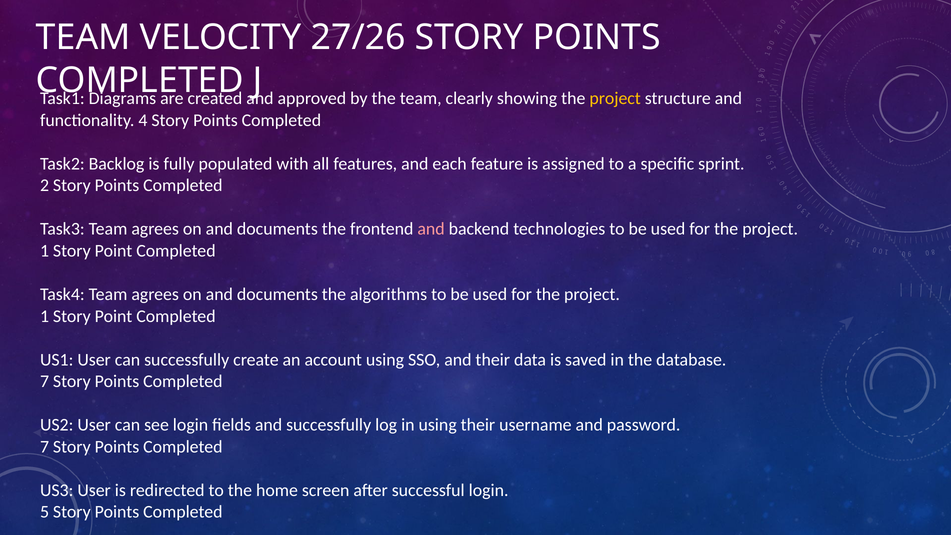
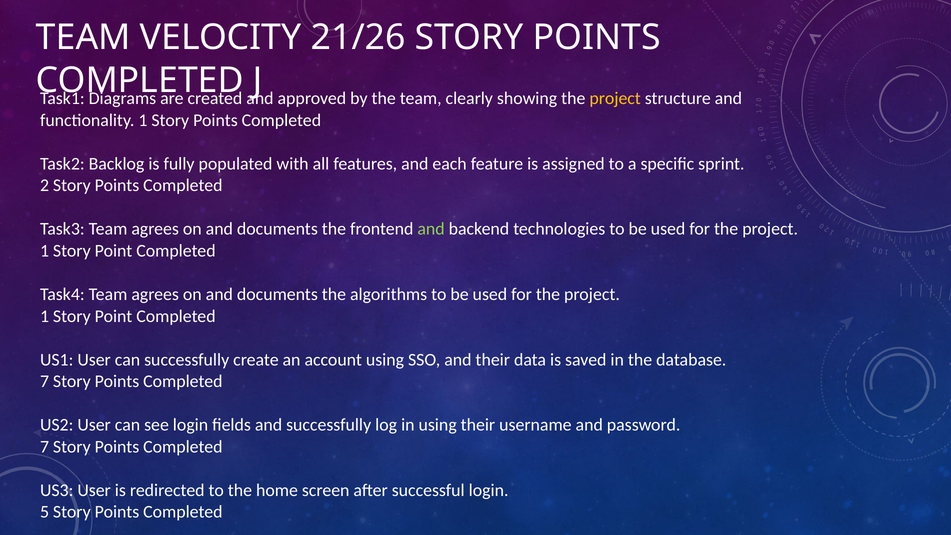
27/26: 27/26 -> 21/26
functionality 4: 4 -> 1
and at (431, 229) colour: pink -> light green
